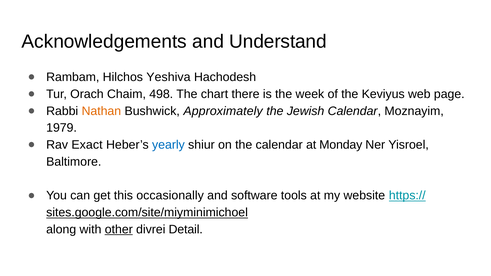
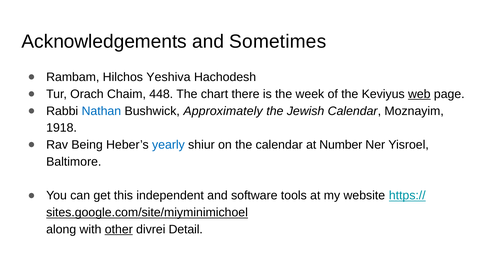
Understand: Understand -> Sometimes
498: 498 -> 448
web underline: none -> present
Nathan colour: orange -> blue
1979: 1979 -> 1918
Exact: Exact -> Being
Monday: Monday -> Number
occasionally: occasionally -> independent
